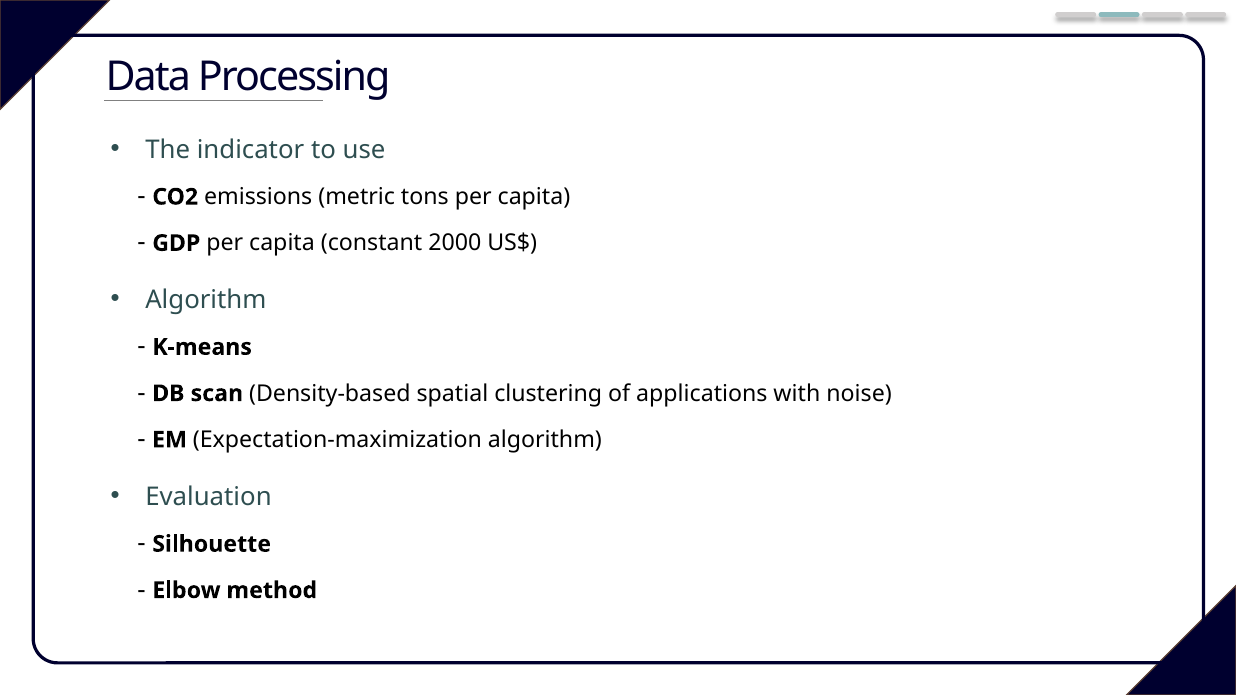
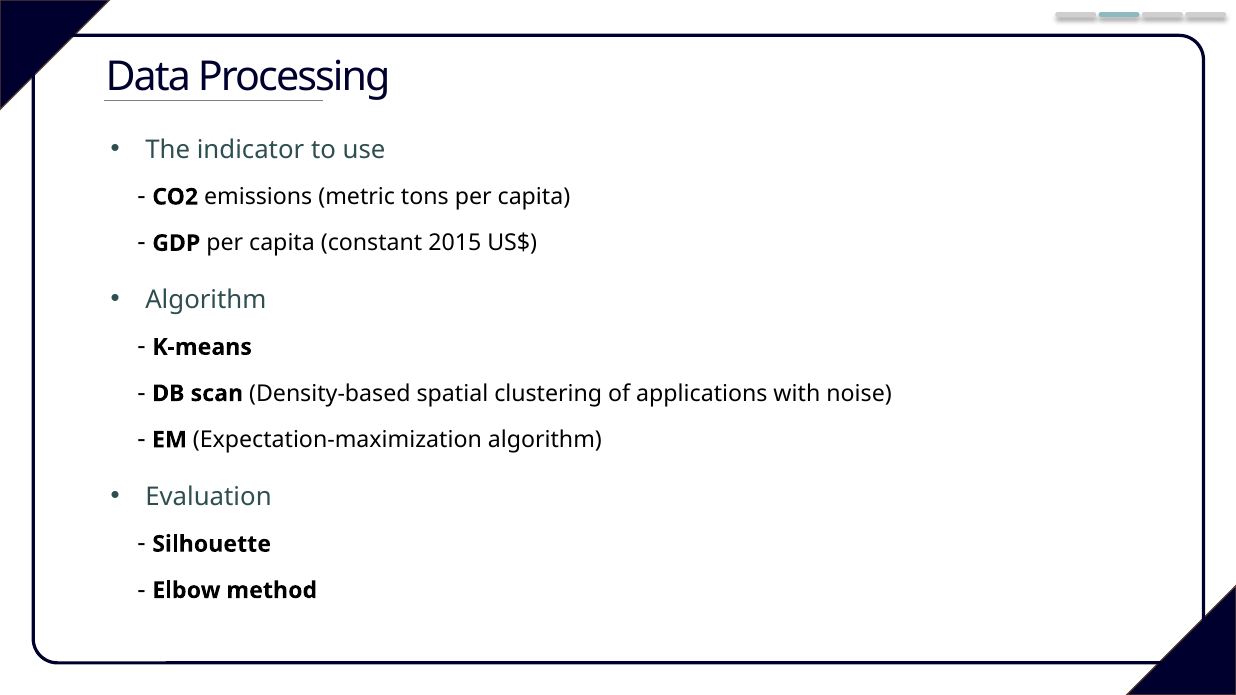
2000: 2000 -> 2015
